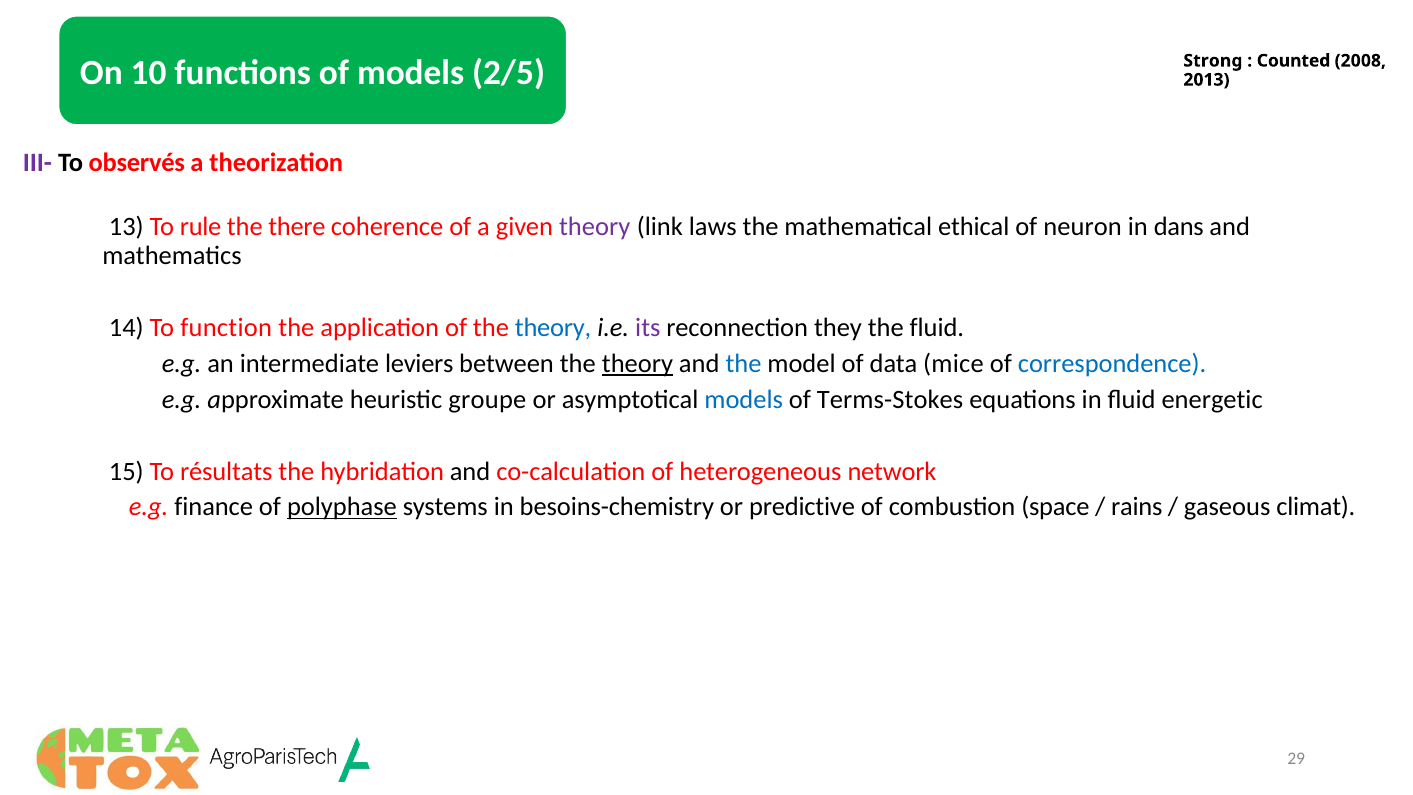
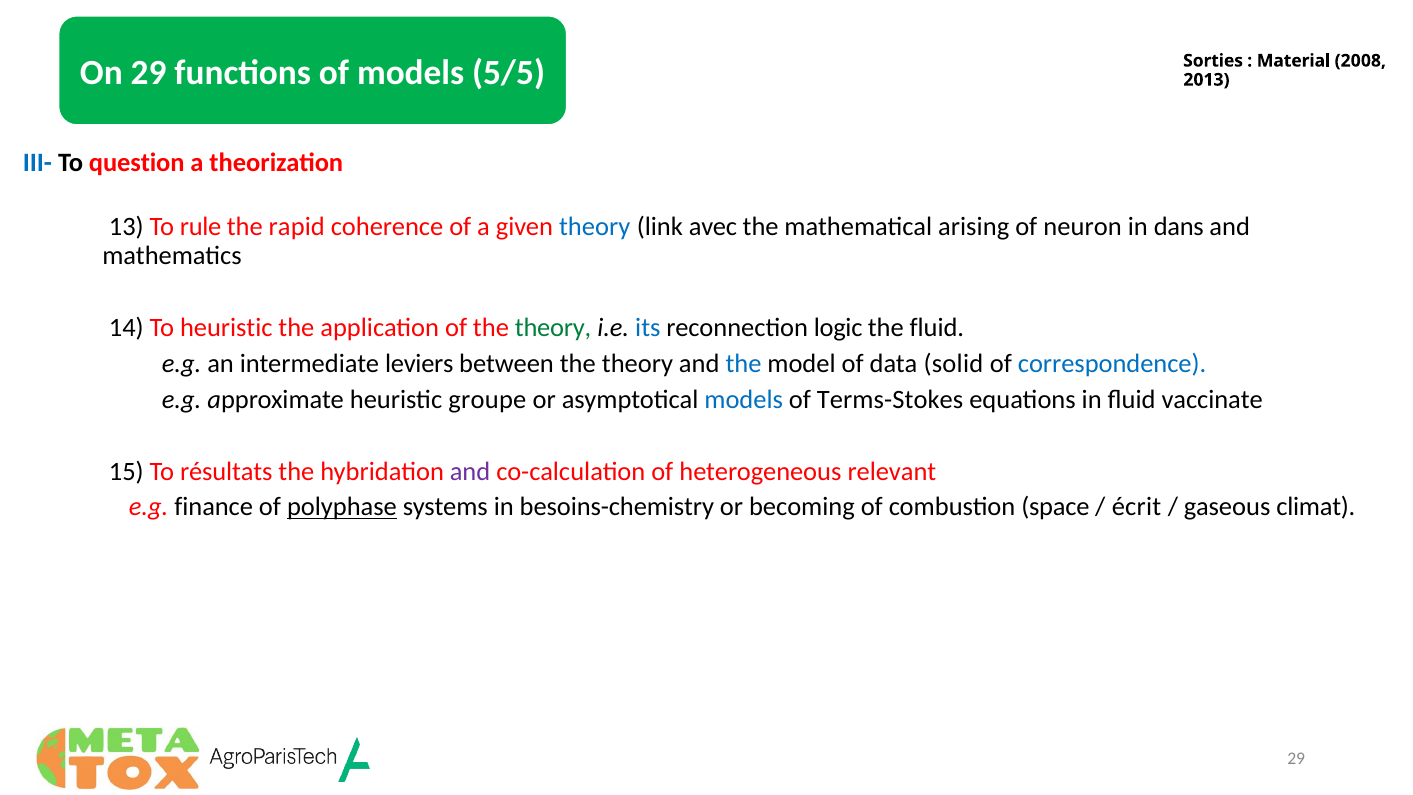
Strong: Strong -> Sorties
Counted: Counted -> Material
On 10: 10 -> 29
2/5: 2/5 -> 5/5
III- colour: purple -> blue
observés: observés -> question
there: there -> rapid
theory at (595, 227) colour: purple -> blue
laws: laws -> avec
ethical: ethical -> arising
To function: function -> heuristic
theory at (553, 327) colour: blue -> green
its colour: purple -> blue
they: they -> logic
theory at (637, 363) underline: present -> none
mice: mice -> solid
energetic: energetic -> vaccinate
and at (470, 471) colour: black -> purple
network: network -> relevant
predictive: predictive -> becoming
rains: rains -> écrit
